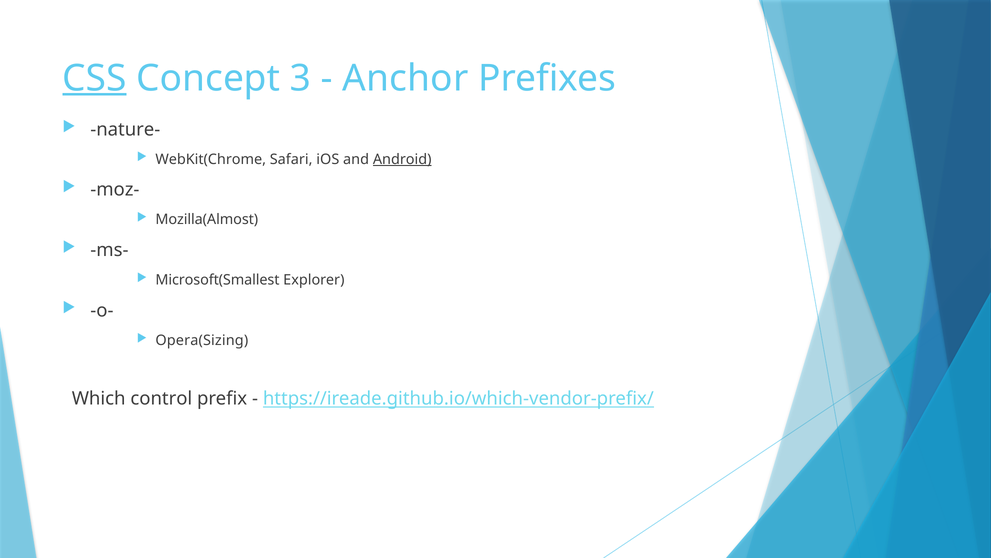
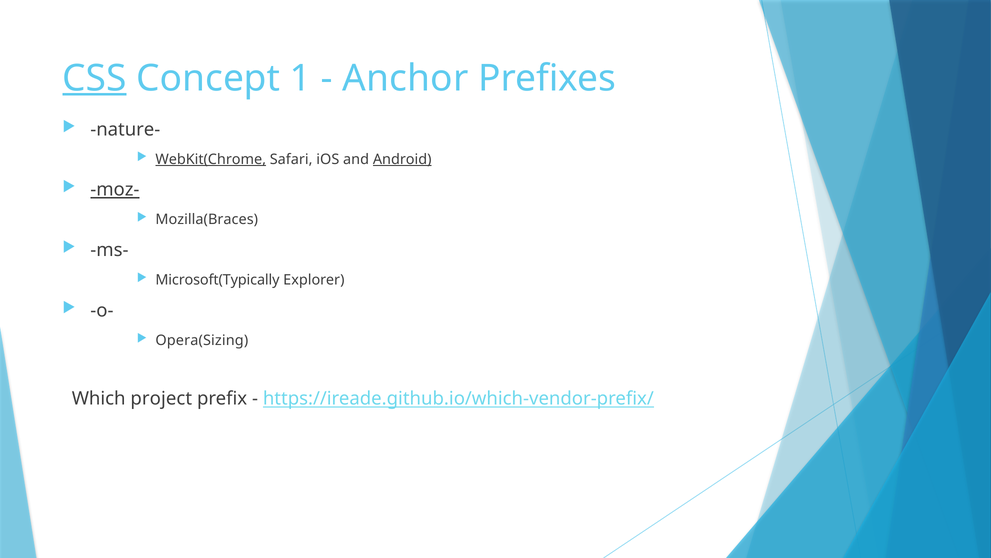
3: 3 -> 1
WebKit(Chrome underline: none -> present
moz- underline: none -> present
Mozilla(Almost: Mozilla(Almost -> Mozilla(Braces
Microsoft(Smallest: Microsoft(Smallest -> Microsoft(Typically
control: control -> project
